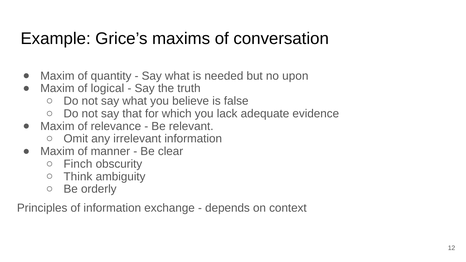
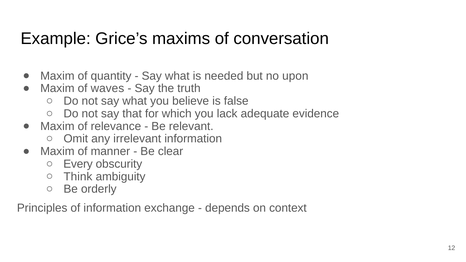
logical: logical -> waves
Finch: Finch -> Every
